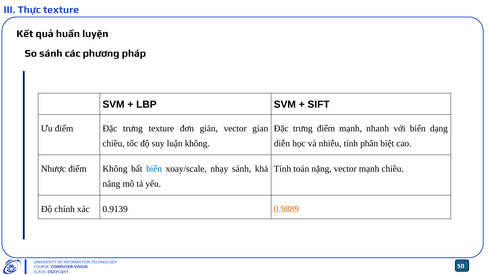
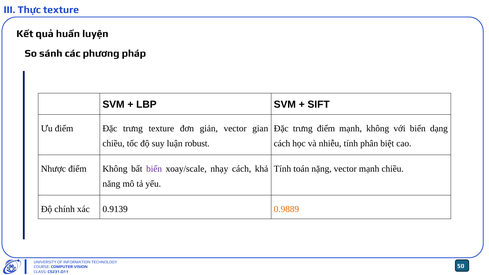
mạnh nhanh: nhanh -> không
luận không: không -> robust
diễn at (282, 144): diễn -> cách
biến at (154, 169) colour: blue -> purple
nhạy sánh: sánh -> cách
